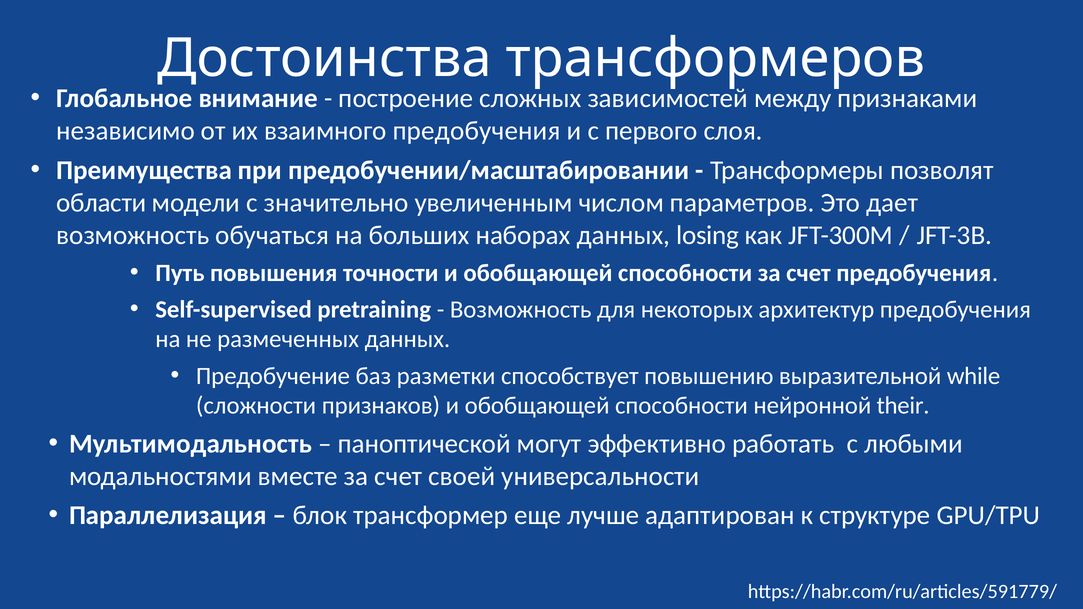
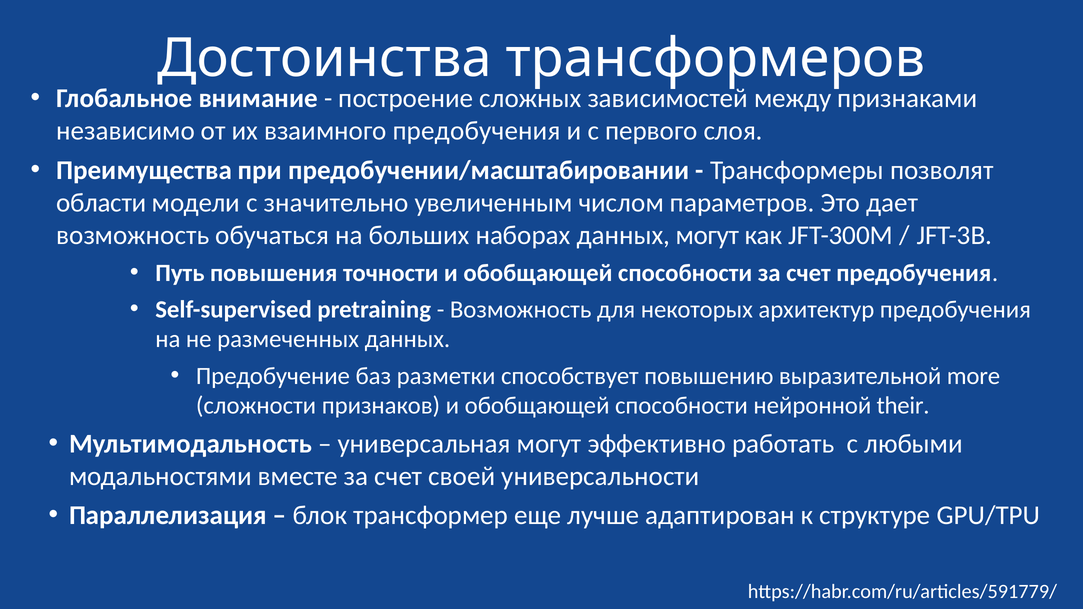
данных losing: losing -> могут
while: while -> more
паноптической: паноптической -> универсальная
